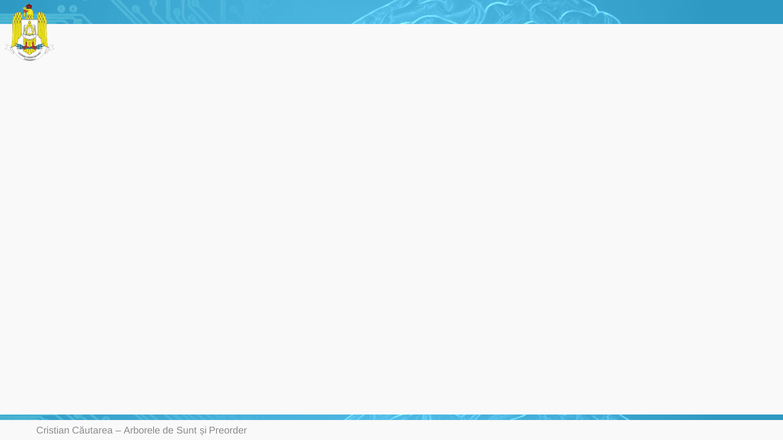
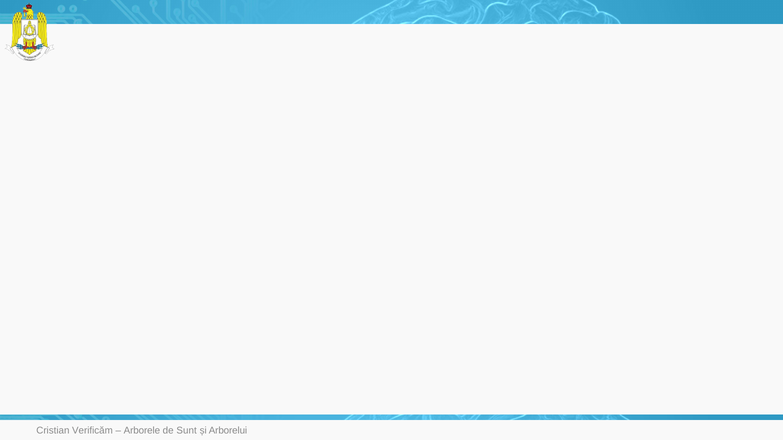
Căutarea: Căutarea -> Verificăm
Preorder: Preorder -> Arborelui
